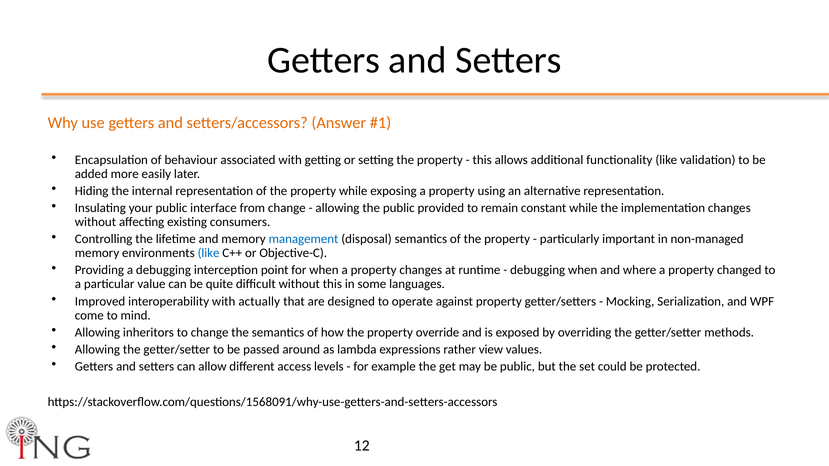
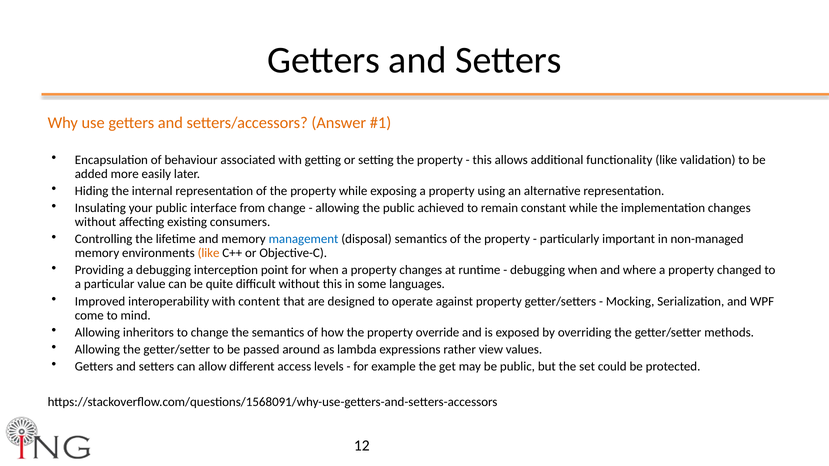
provided: provided -> achieved
like at (209, 253) colour: blue -> orange
actually: actually -> content
